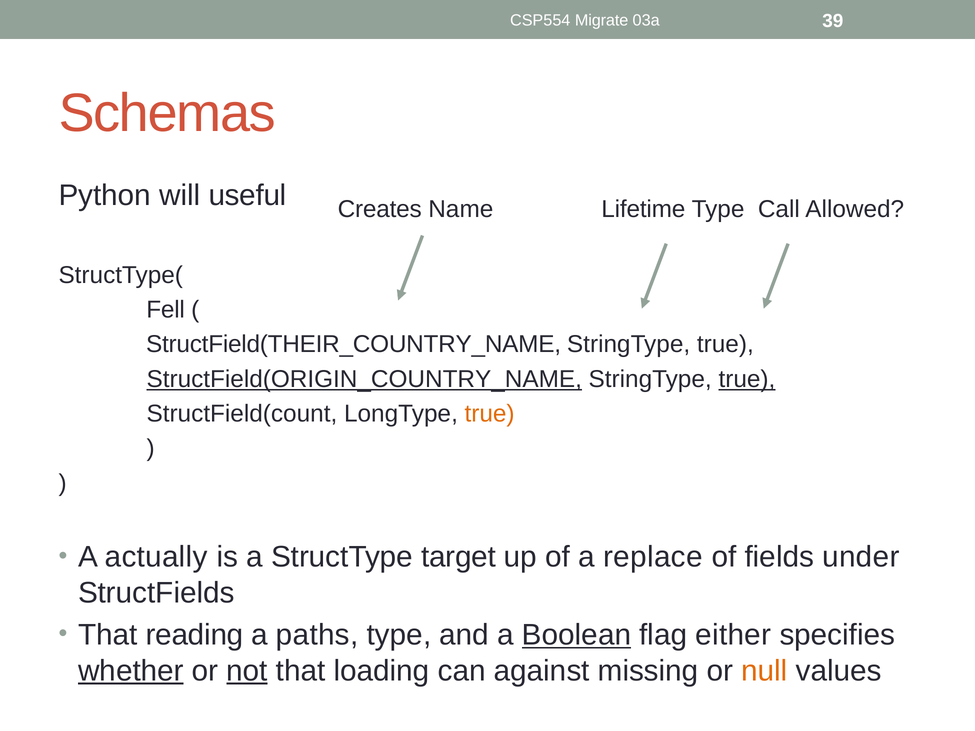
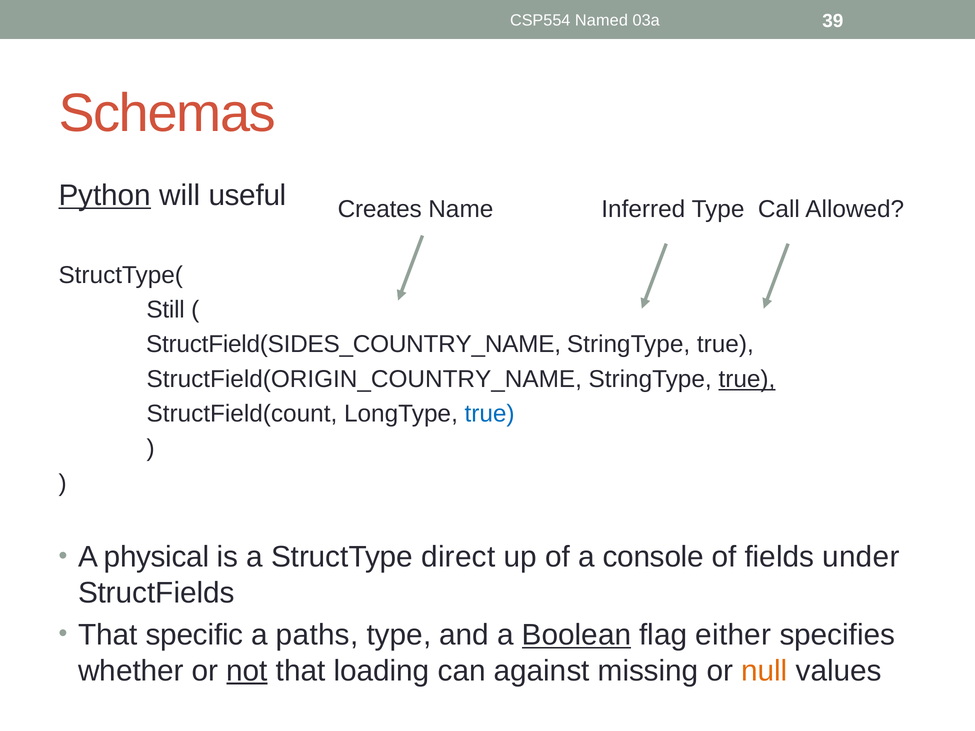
Migrate: Migrate -> Named
Python underline: none -> present
Lifetime: Lifetime -> Inferred
Fell: Fell -> Still
StructField(THEIR_COUNTRY_NAME: StructField(THEIR_COUNTRY_NAME -> StructField(SIDES_COUNTRY_NAME
StructField(ORIGIN_COUNTRY_NAME underline: present -> none
true at (490, 414) colour: orange -> blue
actually: actually -> physical
target: target -> direct
replace: replace -> console
reading: reading -> specific
whether underline: present -> none
